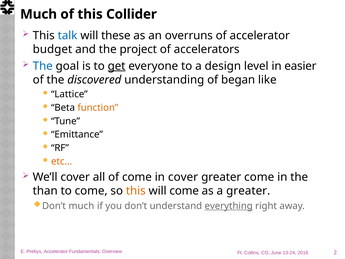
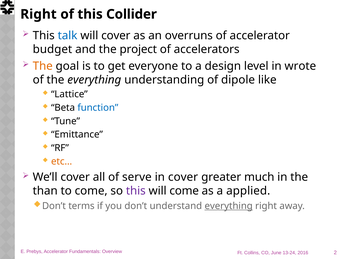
Much at (39, 14): Much -> Right
will these: these -> cover
The at (43, 66) colour: blue -> orange
get underline: present -> none
easier: easier -> wrote
the discovered: discovered -> everything
began: began -> dipole
function colour: orange -> blue
of come: come -> serve
greater come: come -> much
this at (136, 191) colour: orange -> purple
a greater: greater -> applied
Don’t much: much -> terms
